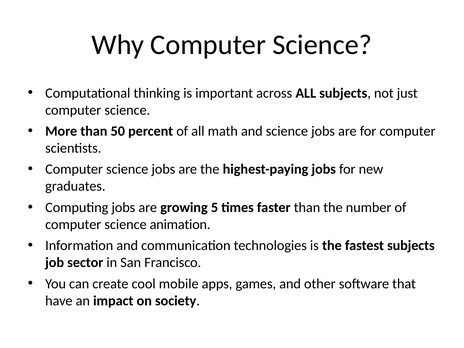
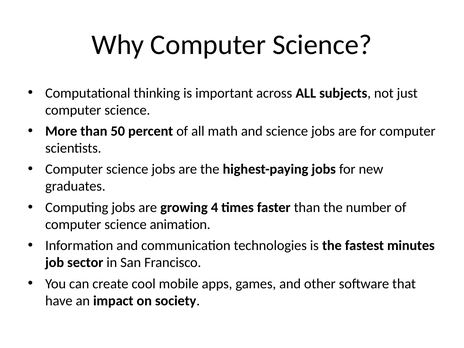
5: 5 -> 4
fastest subjects: subjects -> minutes
